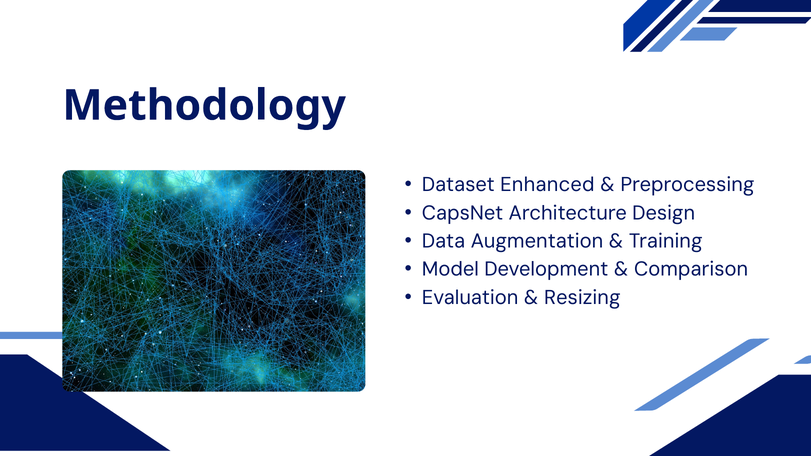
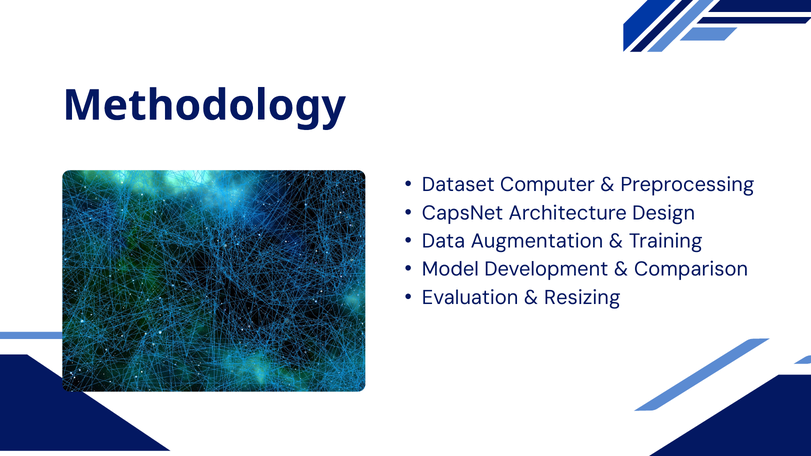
Enhanced: Enhanced -> Computer
